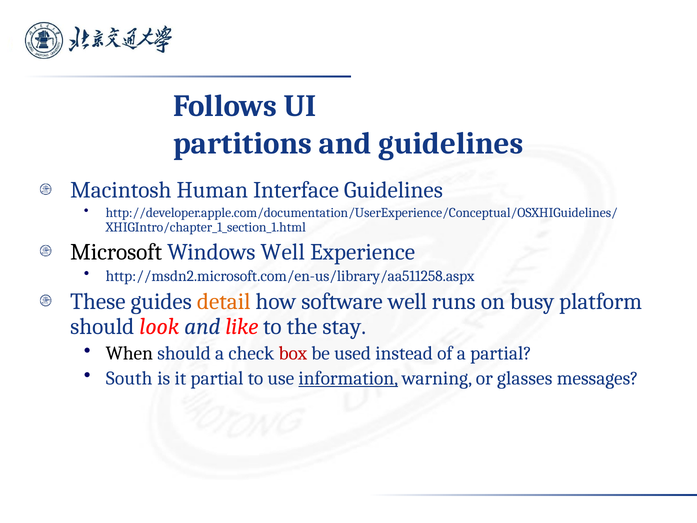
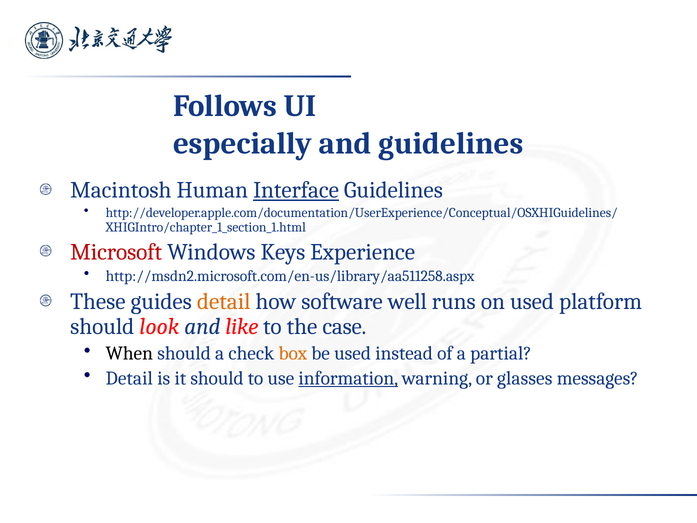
partitions: partitions -> especially
Interface underline: none -> present
Microsoft colour: black -> red
Windows Well: Well -> Keys
on busy: busy -> used
stay: stay -> case
box colour: red -> orange
South at (129, 378): South -> Detail
it partial: partial -> should
